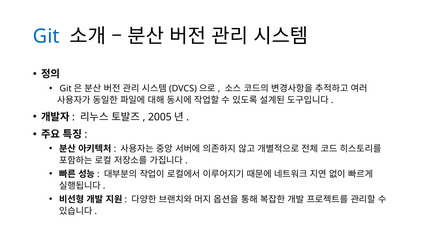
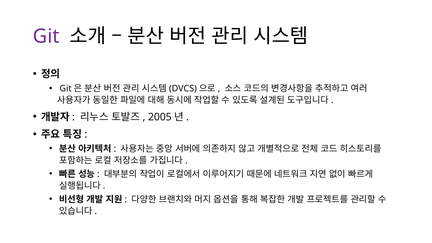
Git at (46, 36) colour: blue -> purple
